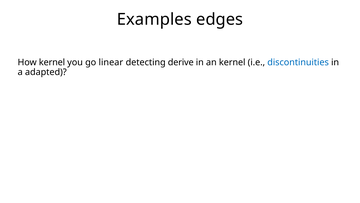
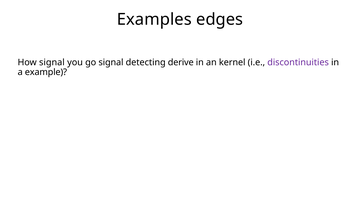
How kernel: kernel -> signal
go linear: linear -> signal
discontinuities colour: blue -> purple
adapted: adapted -> example
